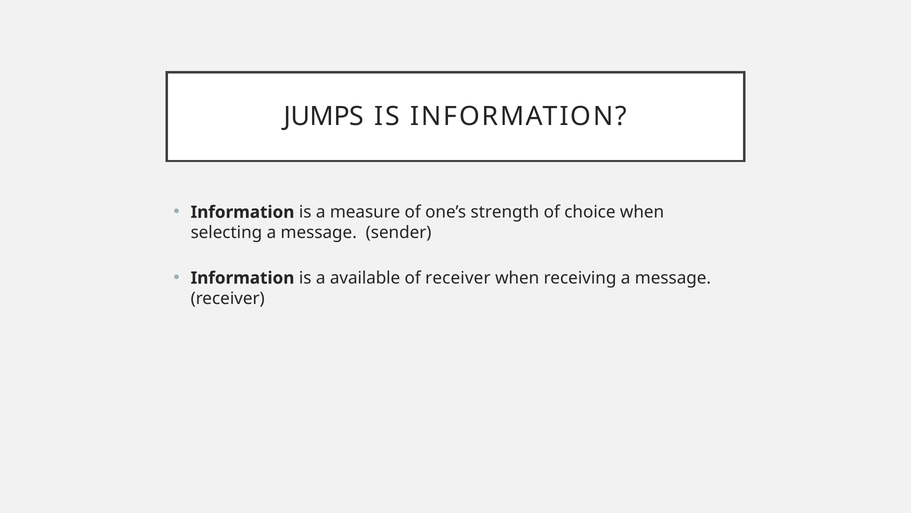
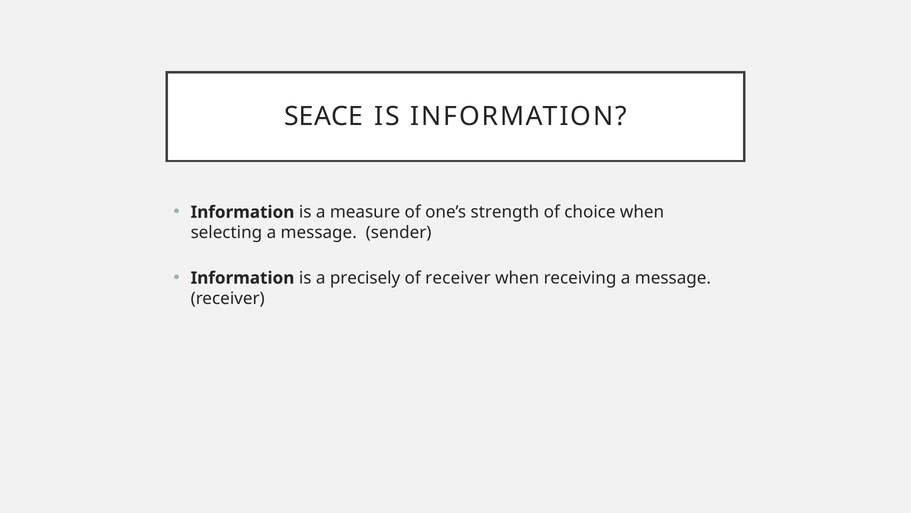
JUMPS: JUMPS -> SEACE
available: available -> precisely
